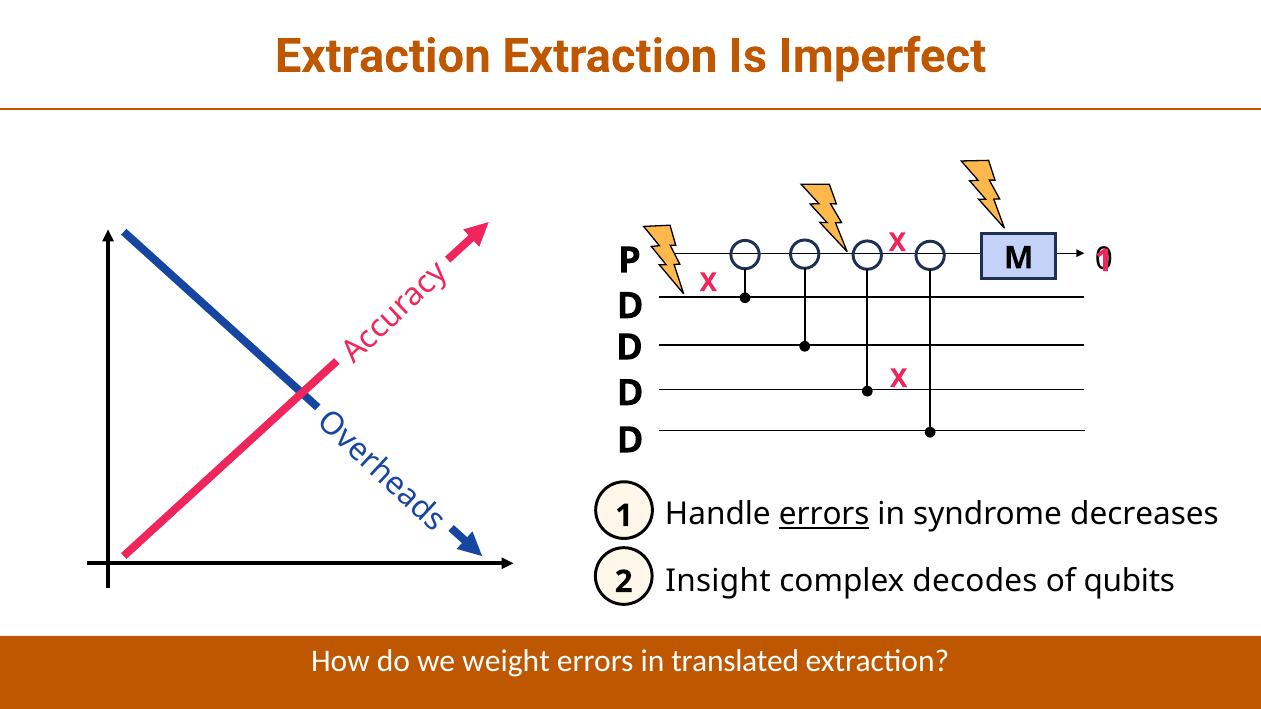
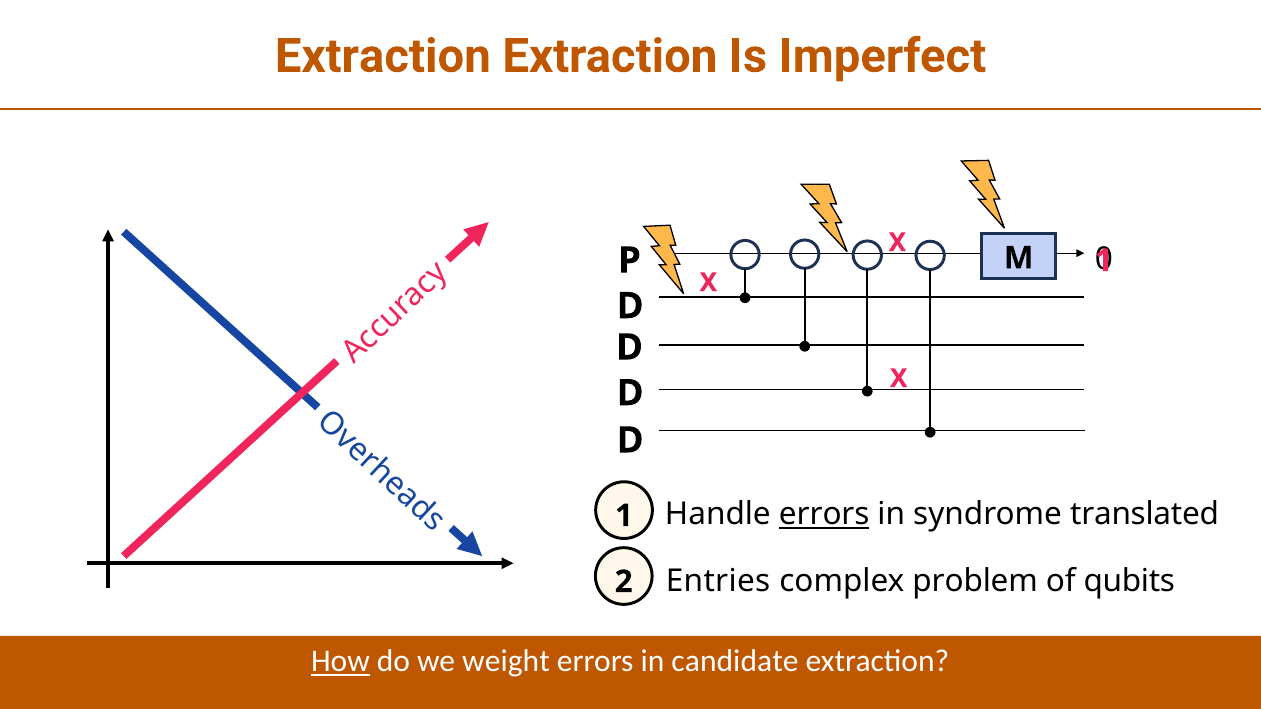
decreases: decreases -> translated
Insight: Insight -> Entries
decodes: decodes -> problem
How underline: none -> present
translated: translated -> candidate
